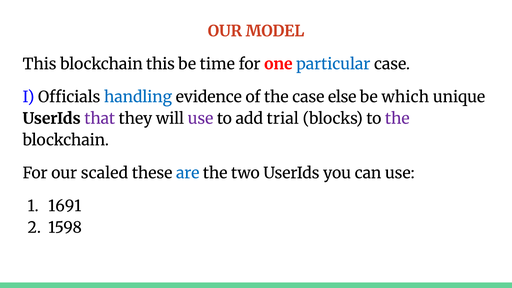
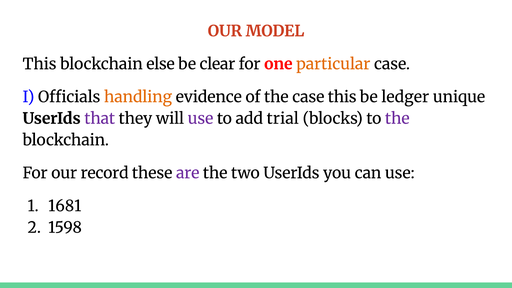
blockchain this: this -> else
time: time -> clear
particular colour: blue -> orange
handling colour: blue -> orange
case else: else -> this
which: which -> ledger
scaled: scaled -> record
are colour: blue -> purple
1691: 1691 -> 1681
